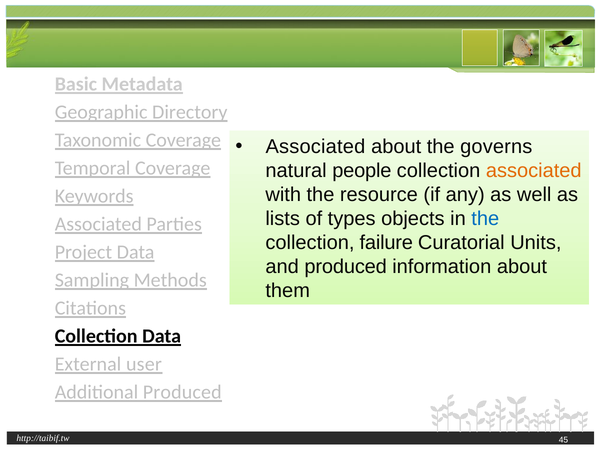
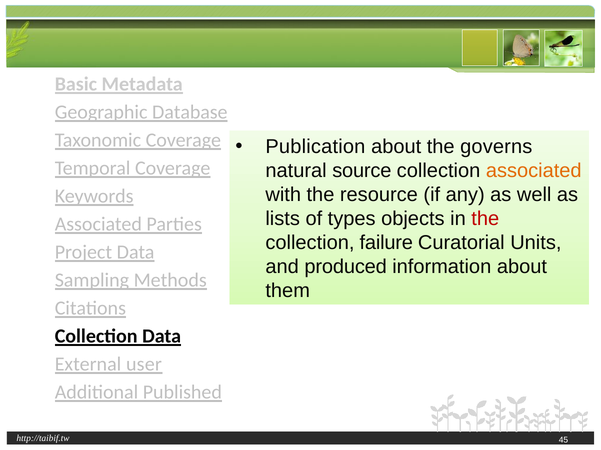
Directory: Directory -> Database
Associated at (315, 147): Associated -> Publication
people: people -> source
the at (485, 219) colour: blue -> red
Additional Produced: Produced -> Published
